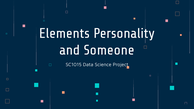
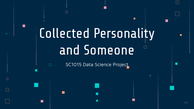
Elements: Elements -> Collected
